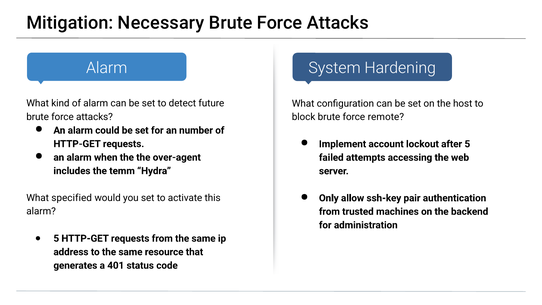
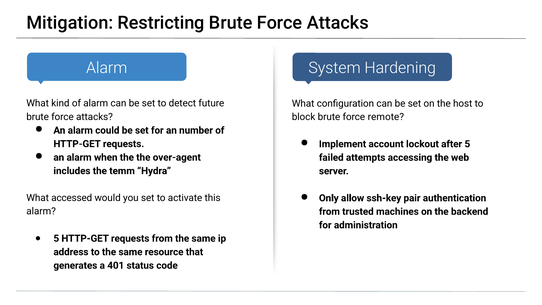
Necessary: Necessary -> Restricting
specified: specified -> accessed
